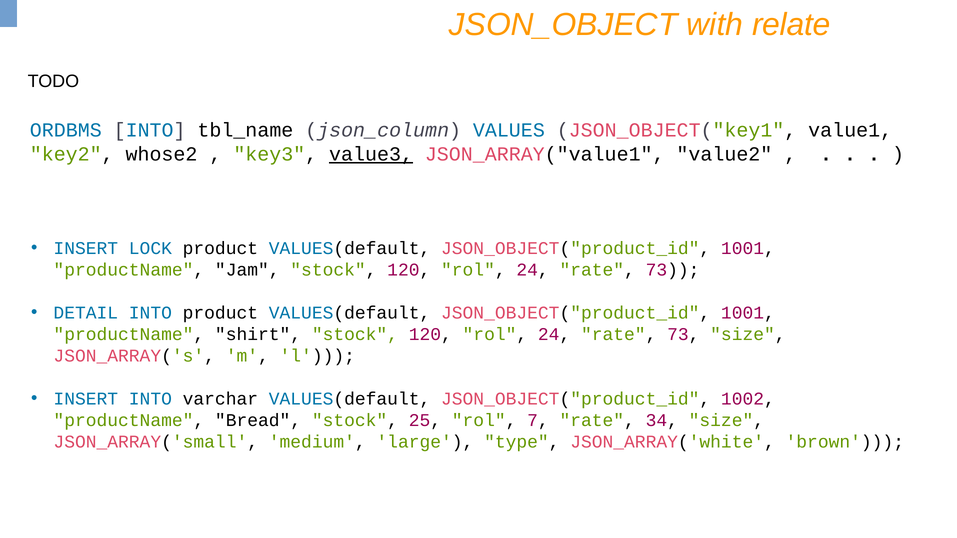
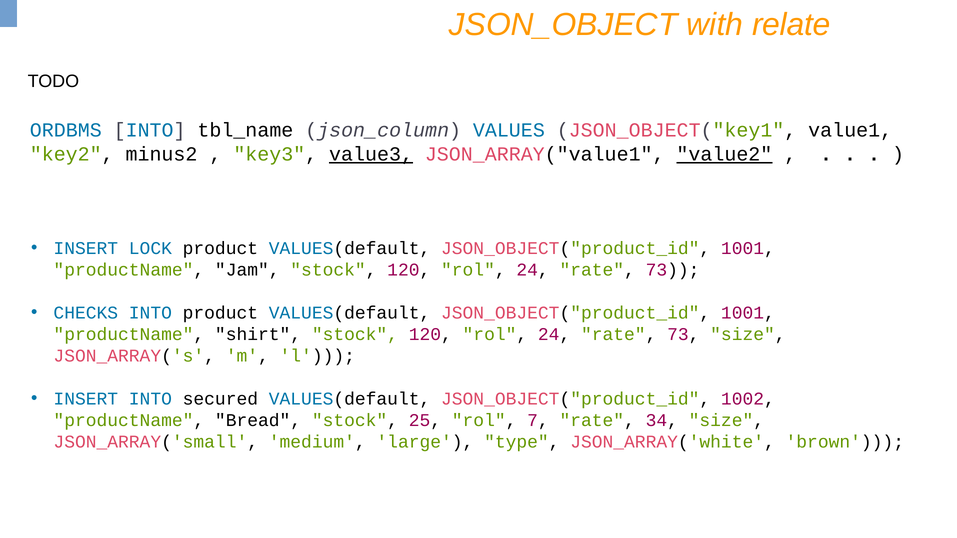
whose2: whose2 -> minus2
value2 underline: none -> present
DETAIL: DETAIL -> CHECKS
varchar: varchar -> secured
